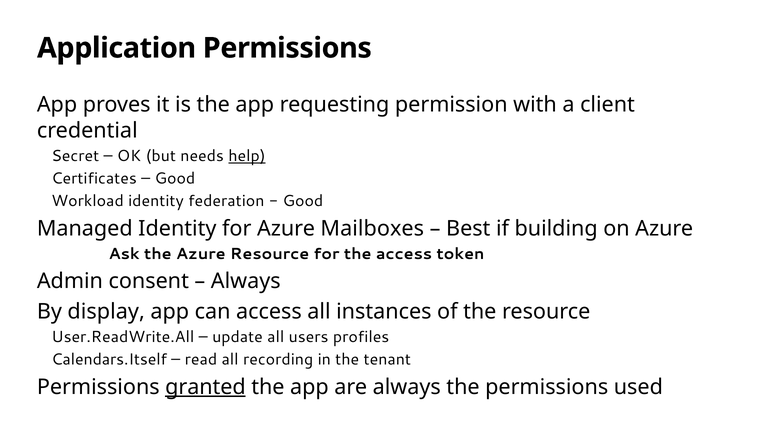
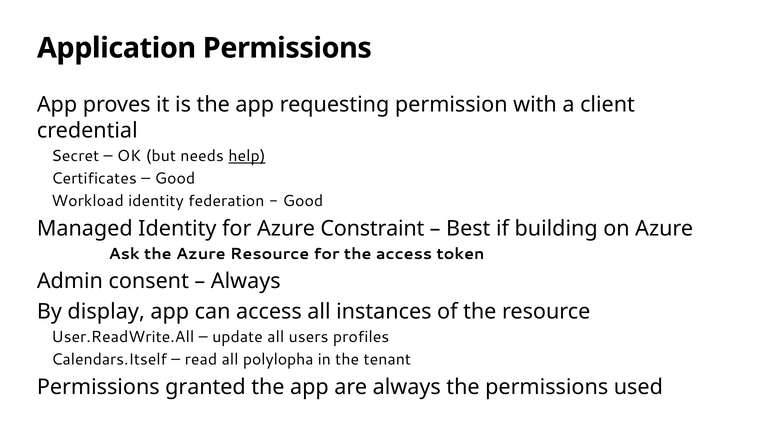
Mailboxes: Mailboxes -> Constraint
recording: recording -> polylopha
granted underline: present -> none
